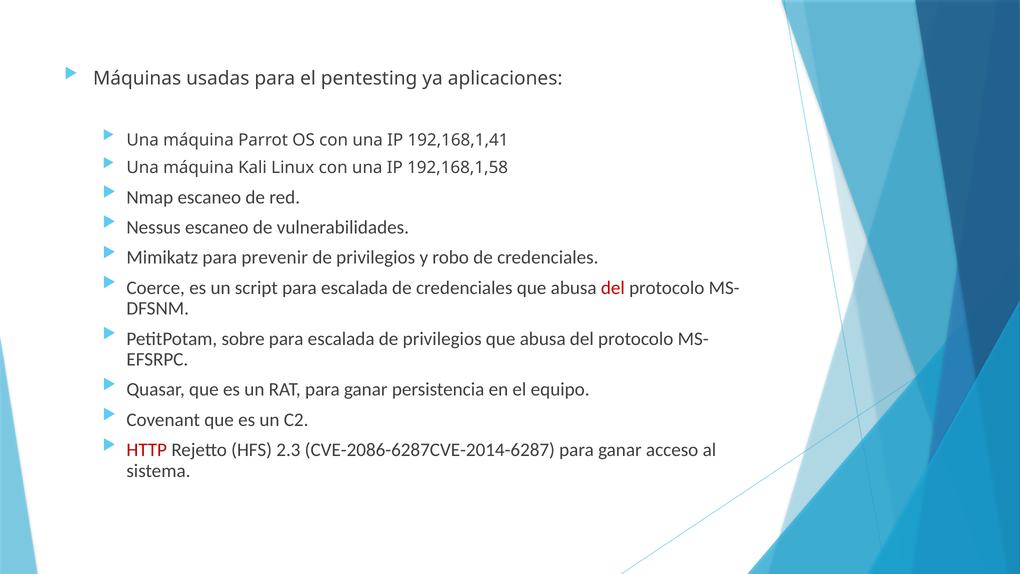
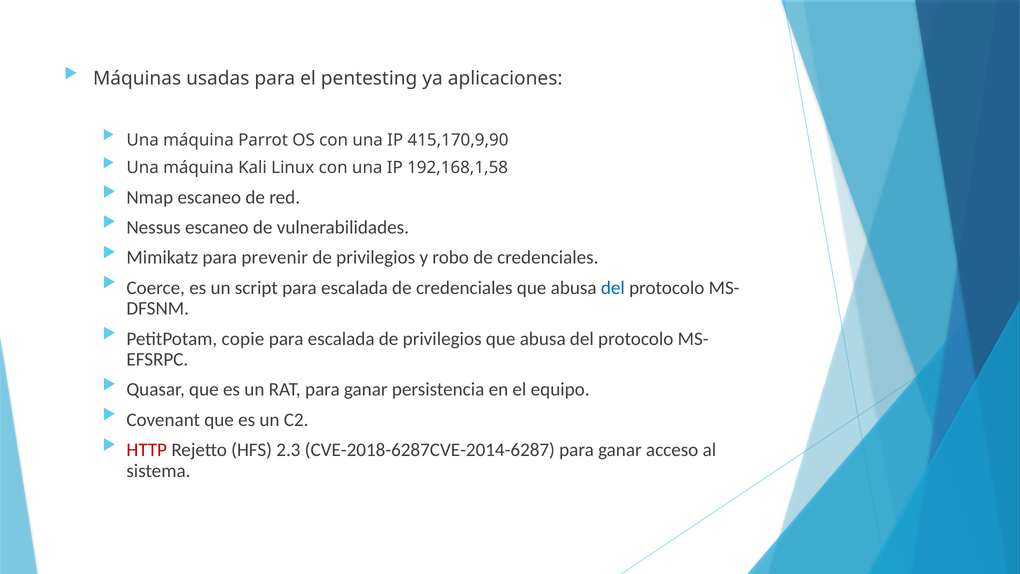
192,168,1,41: 192,168,1,41 -> 415,170,9,90
del at (613, 288) colour: red -> blue
sobre: sobre -> copie
CVE-2086-6287CVE-2014-6287: CVE-2086-6287CVE-2014-6287 -> CVE-2018-6287CVE-2014-6287
